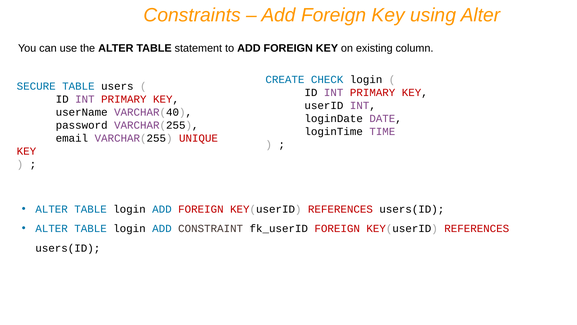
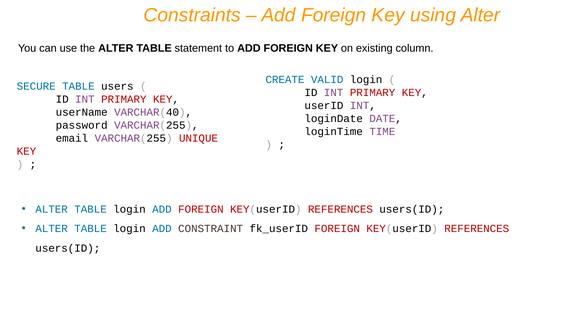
CHECK: CHECK -> VALID
